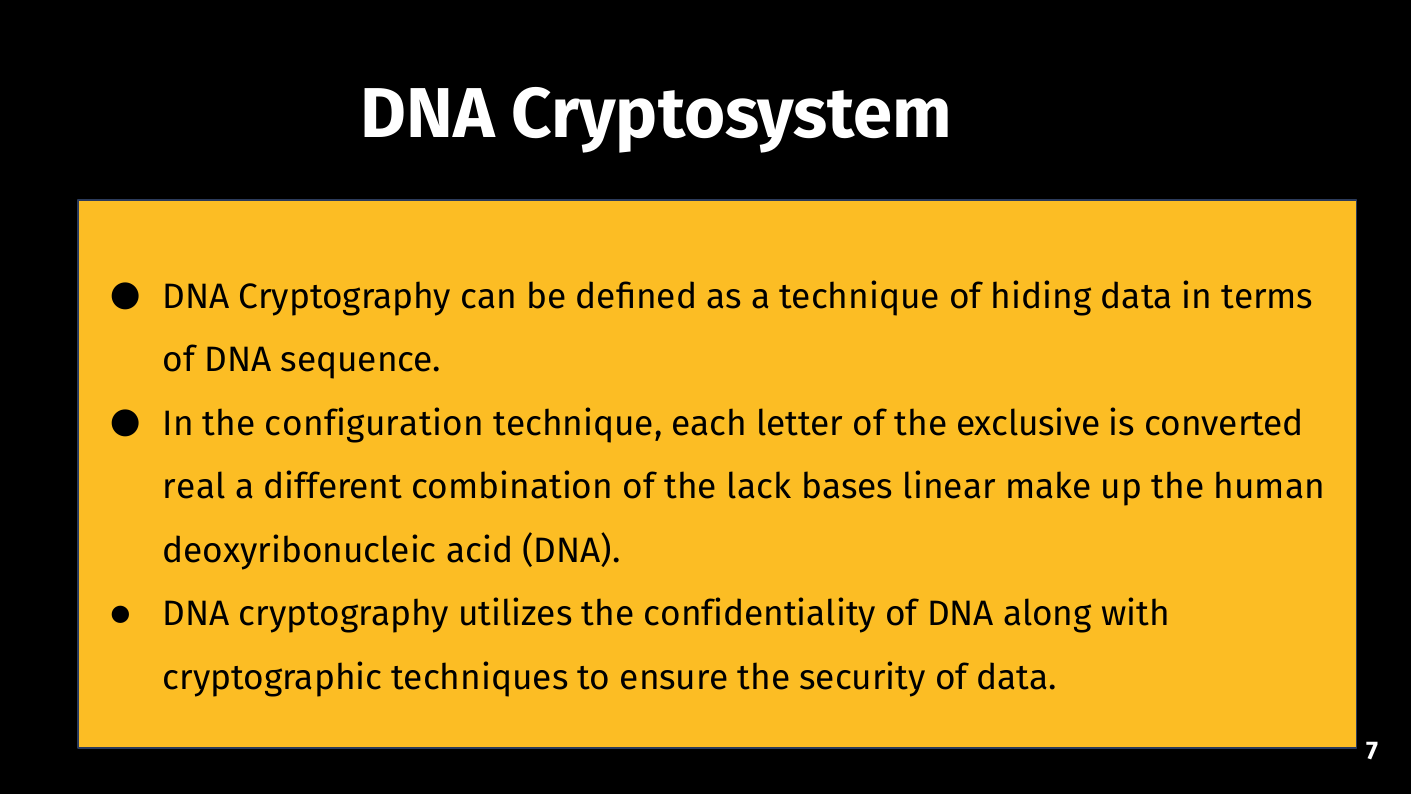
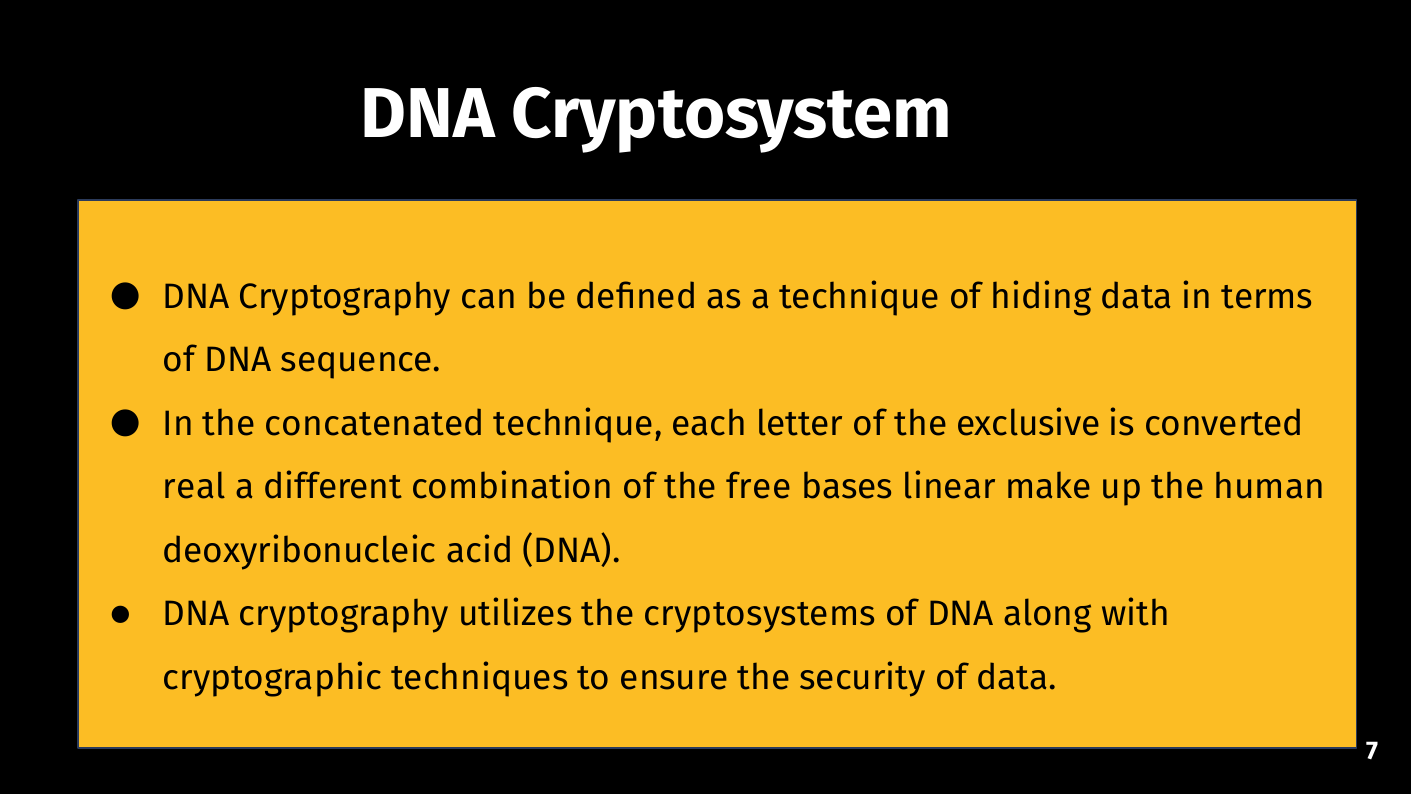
configuration: configuration -> concatenated
lack: lack -> free
confidentiality: confidentiality -> cryptosystems
